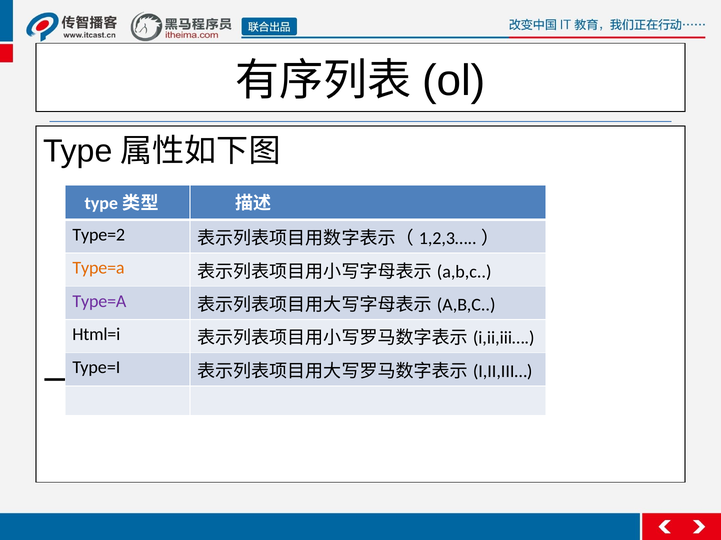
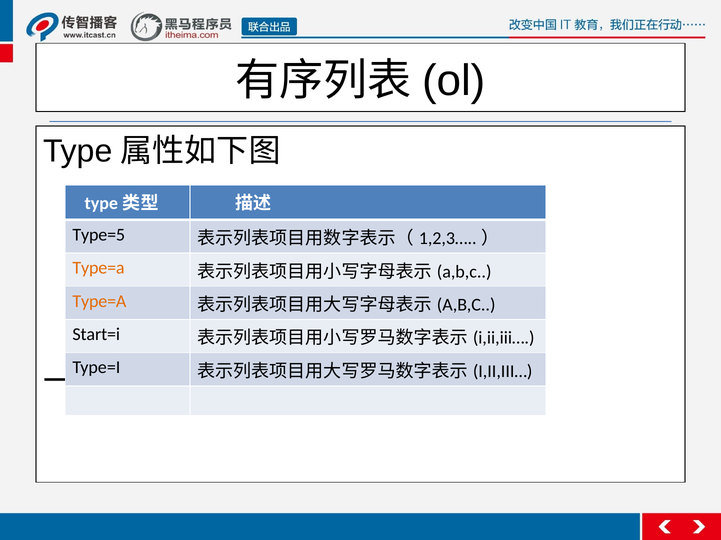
Type=2: Type=2 -> Type=5
Type=A at (99, 301) colour: purple -> orange
Html=i: Html=i -> Start=i
